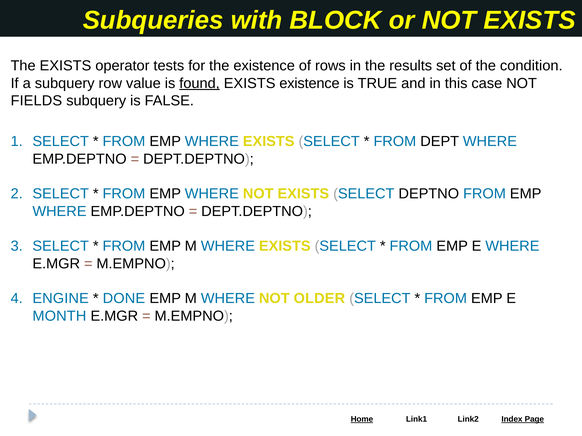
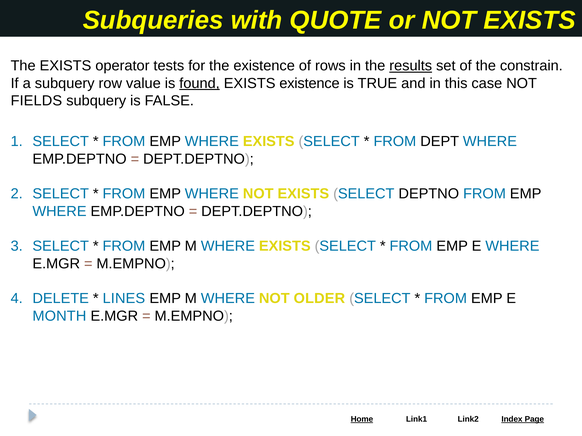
BLOCK: BLOCK -> QUOTE
results underline: none -> present
condition: condition -> constrain
ENGINE: ENGINE -> DELETE
DONE: DONE -> LINES
